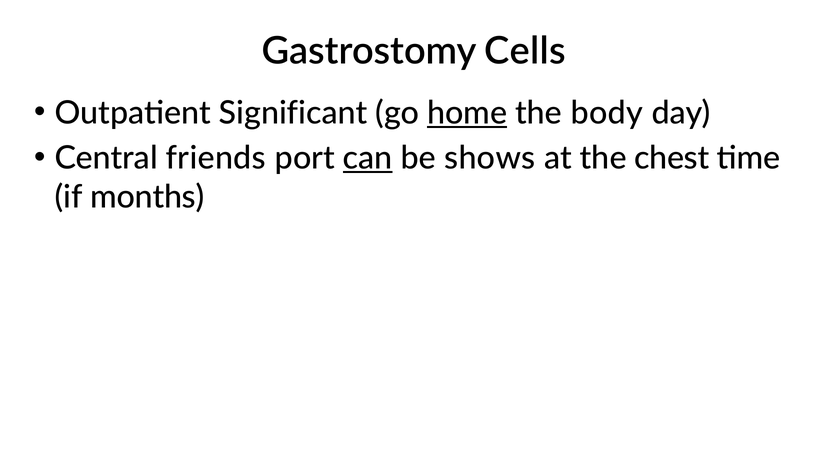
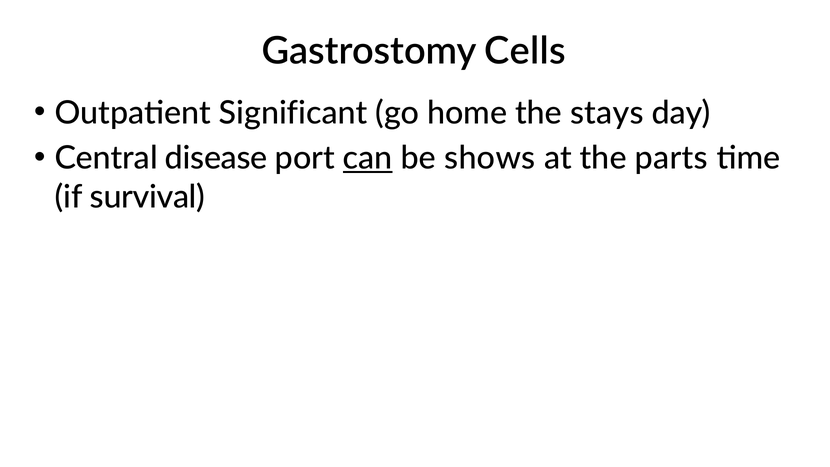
home underline: present -> none
body: body -> stays
friends: friends -> disease
chest: chest -> parts
months: months -> survival
